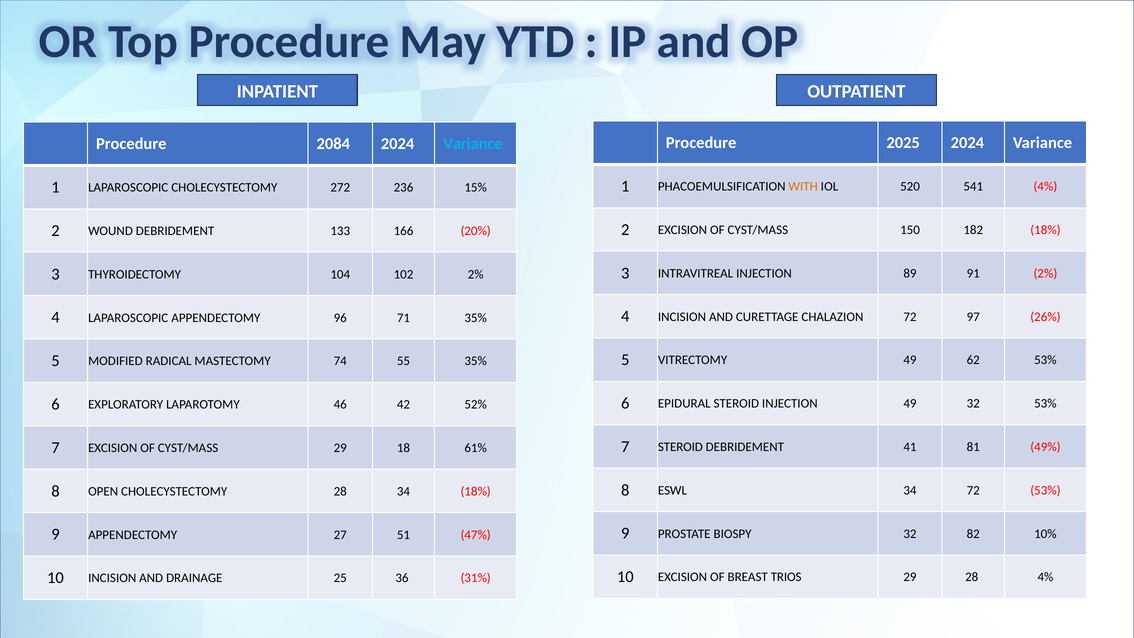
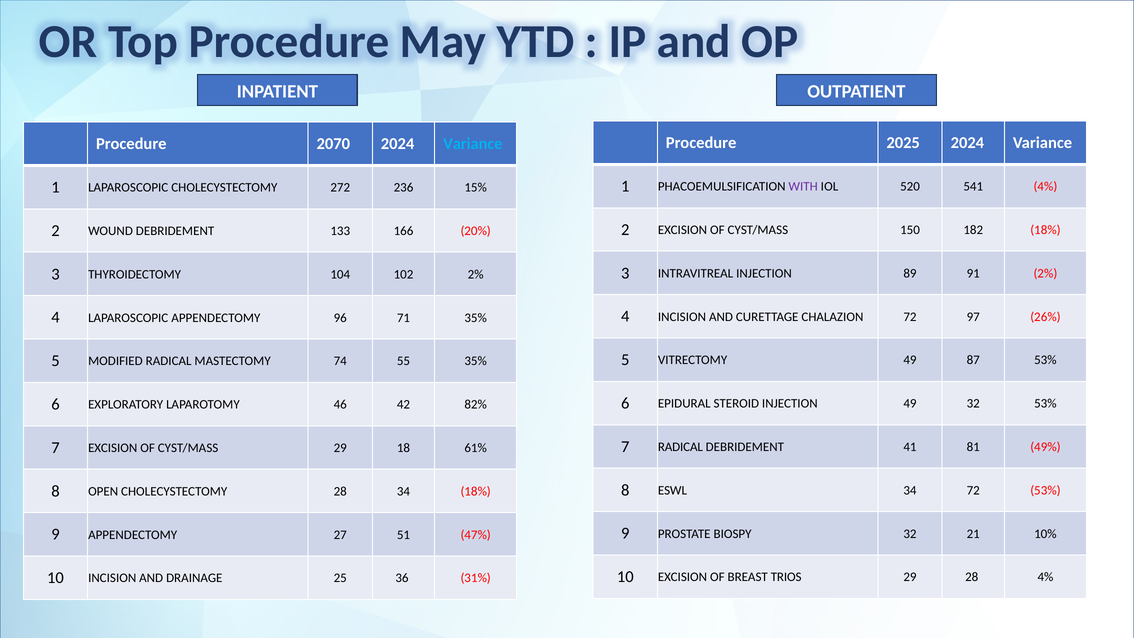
2084: 2084 -> 2070
WITH colour: orange -> purple
62: 62 -> 87
52%: 52% -> 82%
7 STEROID: STEROID -> RADICAL
82: 82 -> 21
